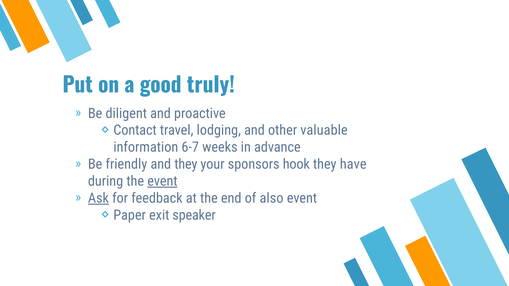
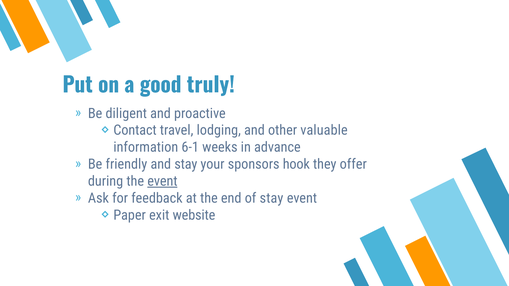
6-7: 6-7 -> 6-1
and they: they -> stay
have: have -> offer
Ask underline: present -> none
of also: also -> stay
speaker: speaker -> website
